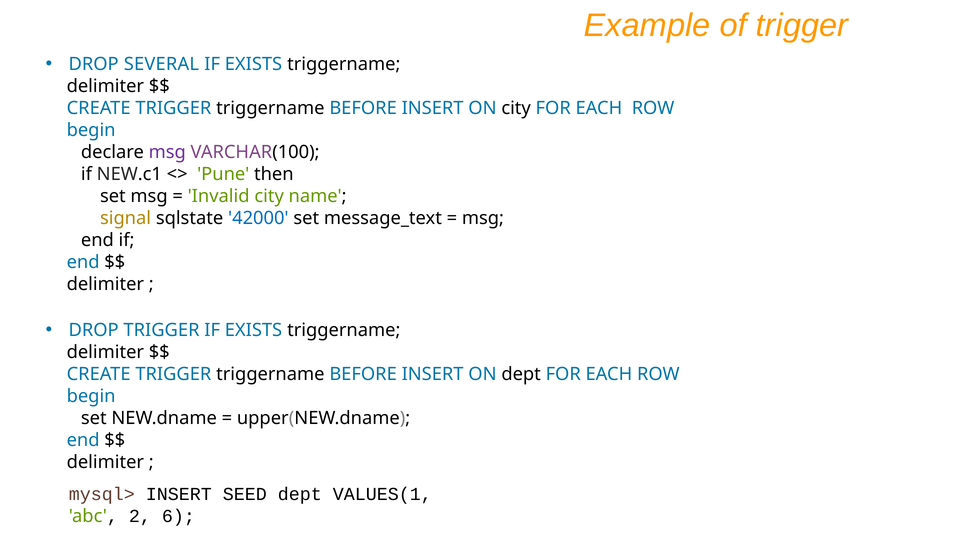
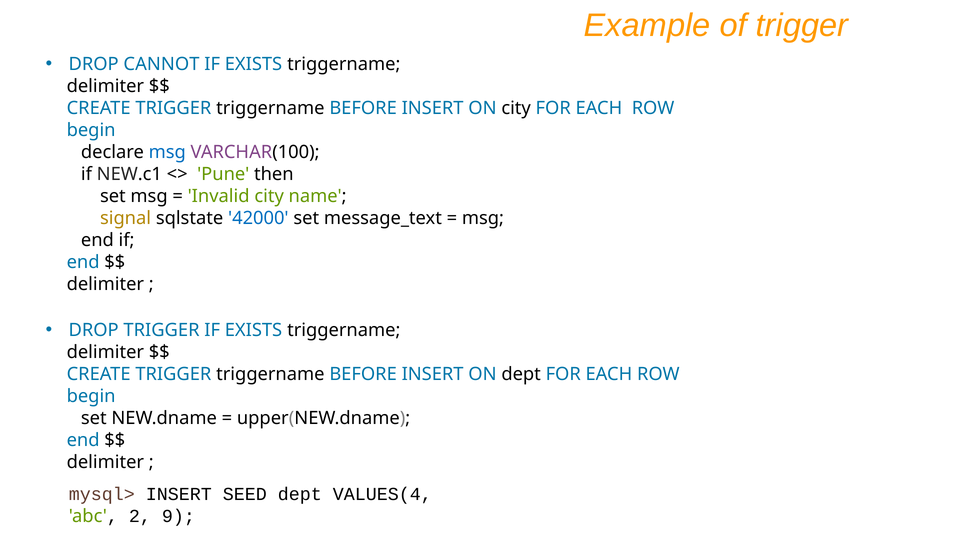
SEVERAL: SEVERAL -> CANNOT
msg at (167, 152) colour: purple -> blue
VALUES(1: VALUES(1 -> VALUES(4
6: 6 -> 9
